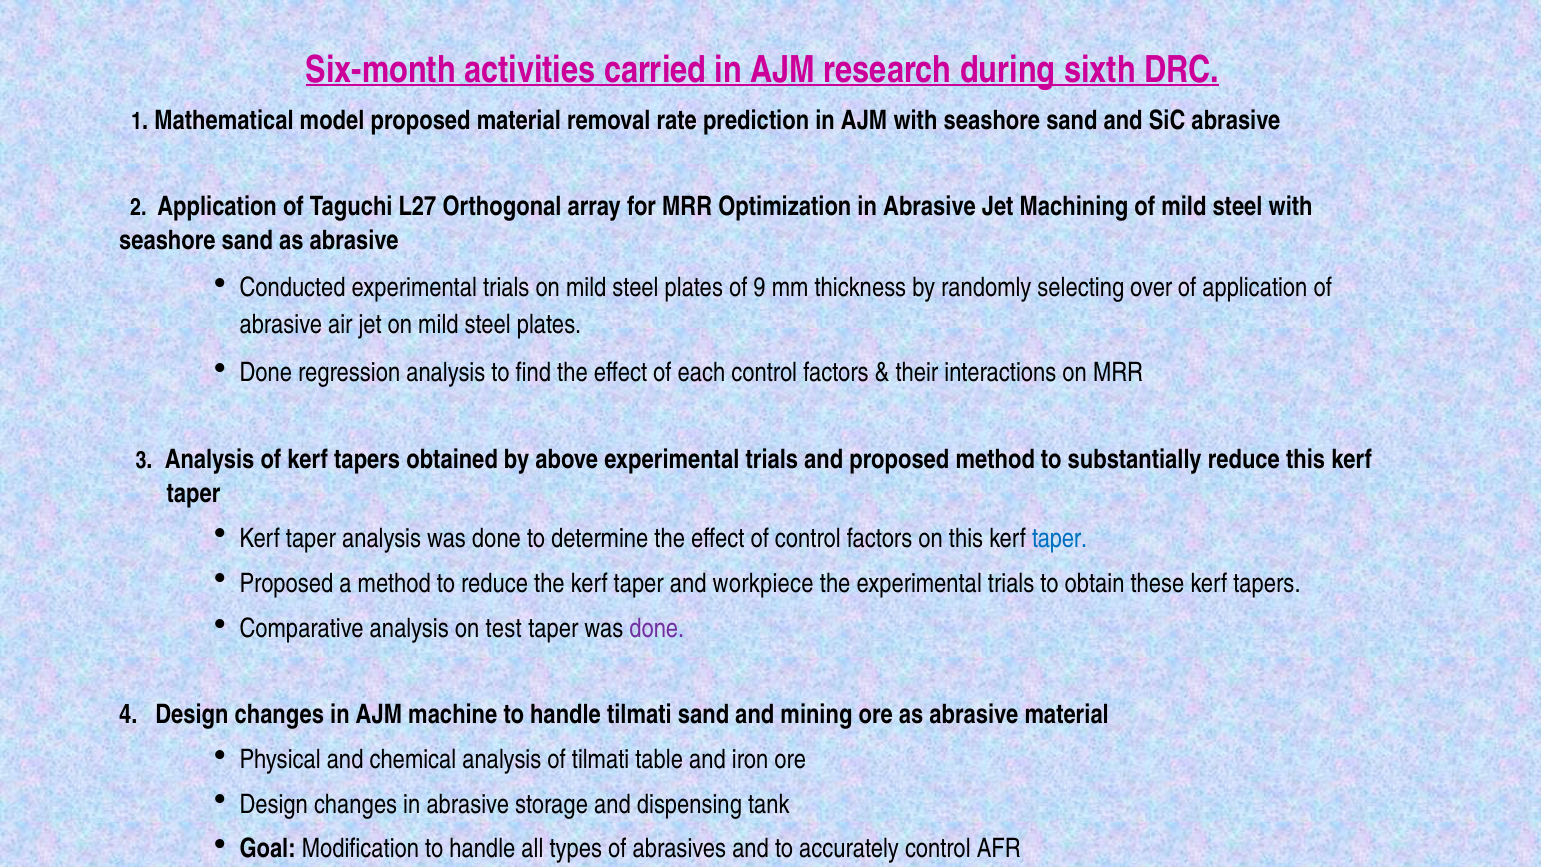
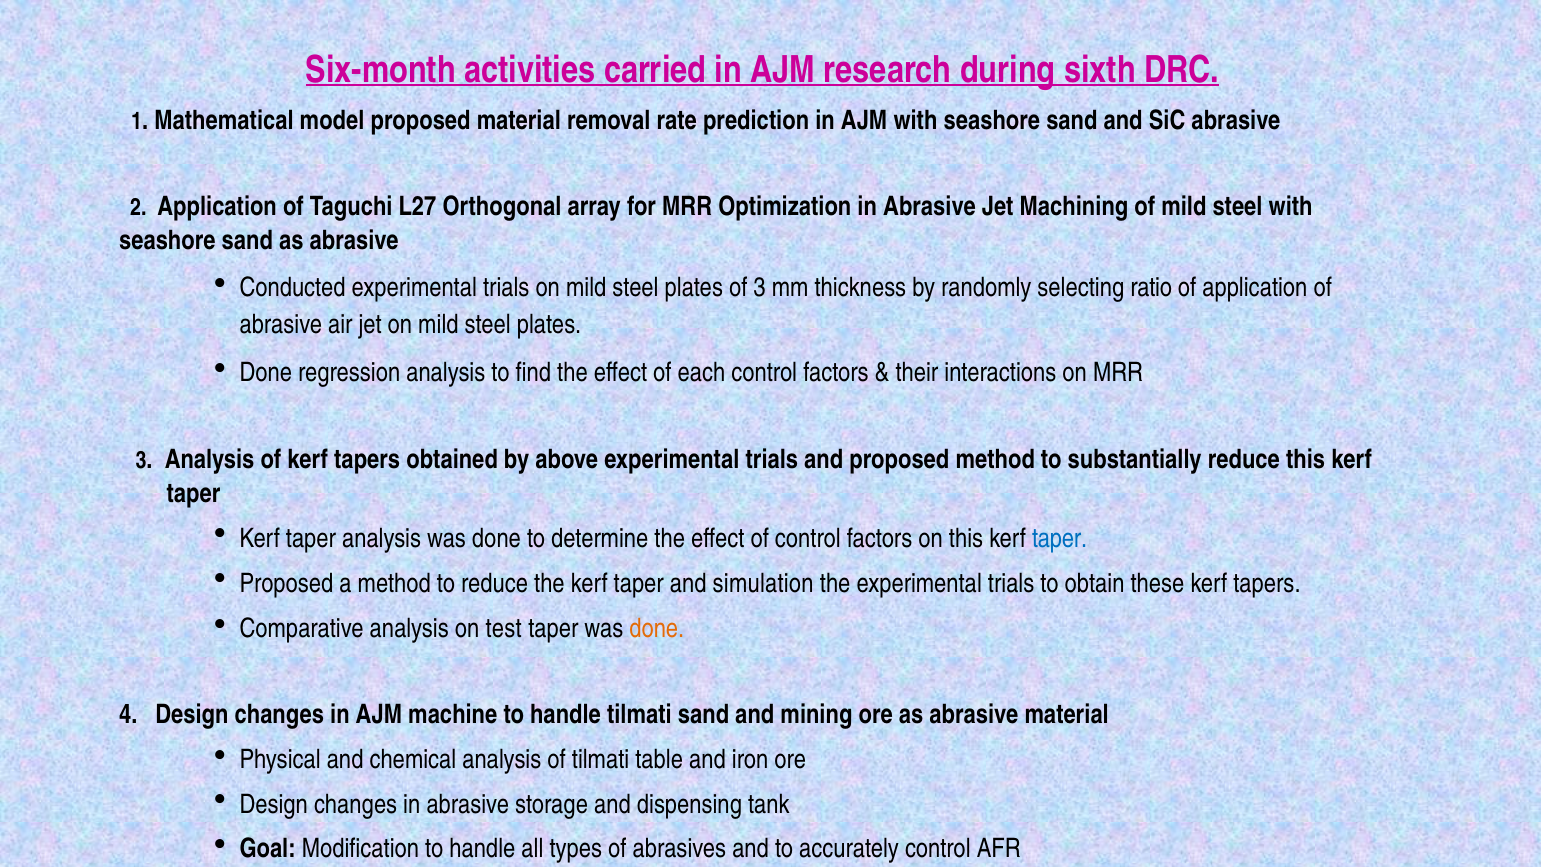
of 9: 9 -> 3
over: over -> ratio
workpiece: workpiece -> simulation
done at (657, 628) colour: purple -> orange
